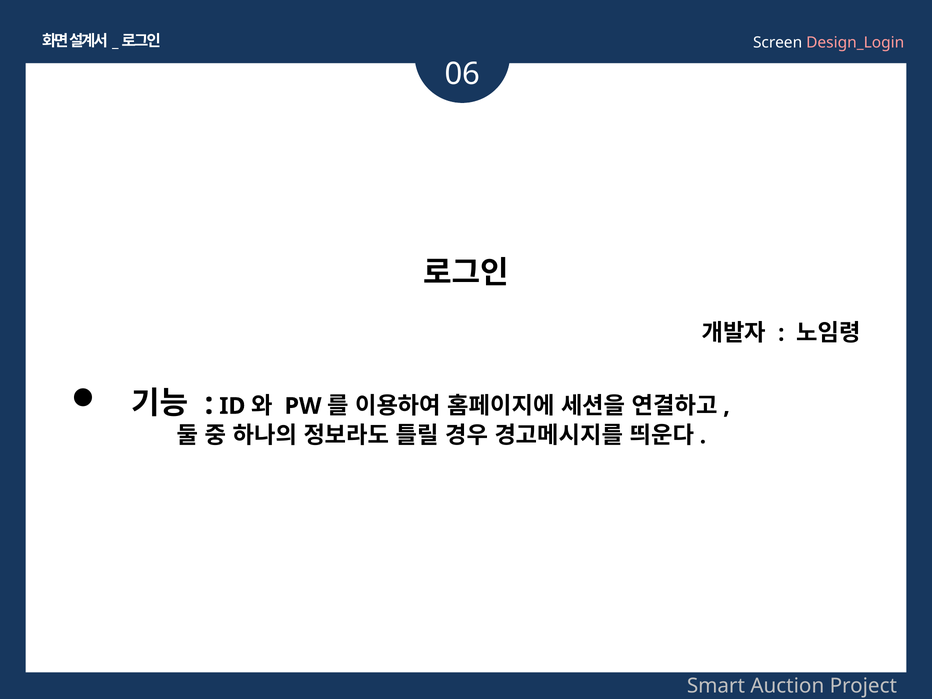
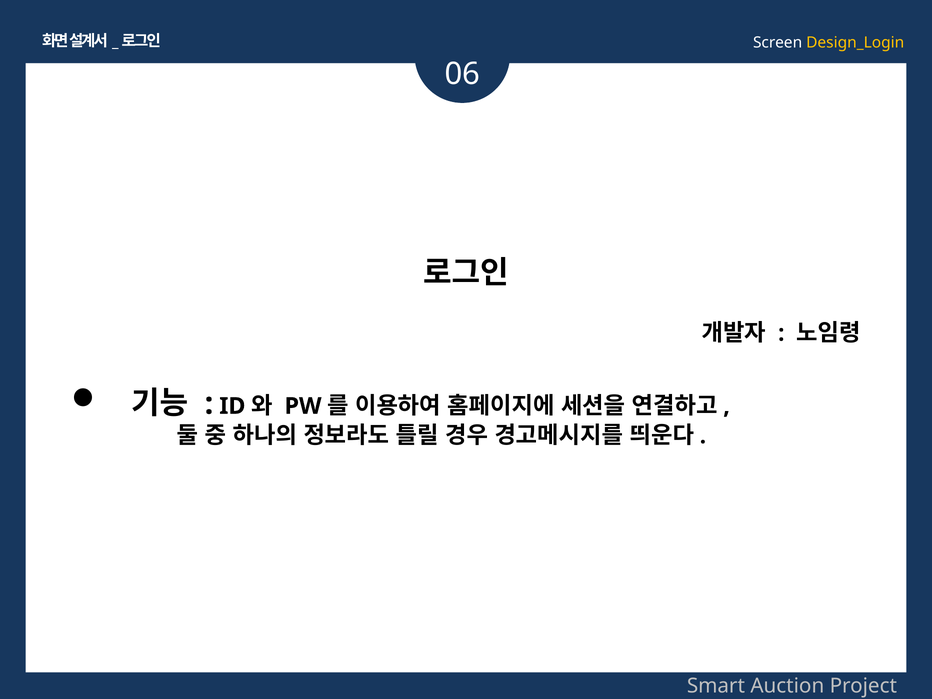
Design_Login colour: pink -> yellow
